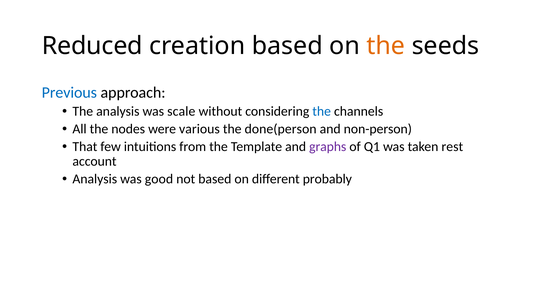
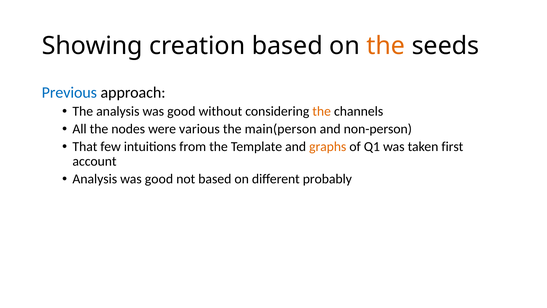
Reduced: Reduced -> Showing
The analysis was scale: scale -> good
the at (322, 111) colour: blue -> orange
done(person: done(person -> main(person
graphs colour: purple -> orange
rest: rest -> first
